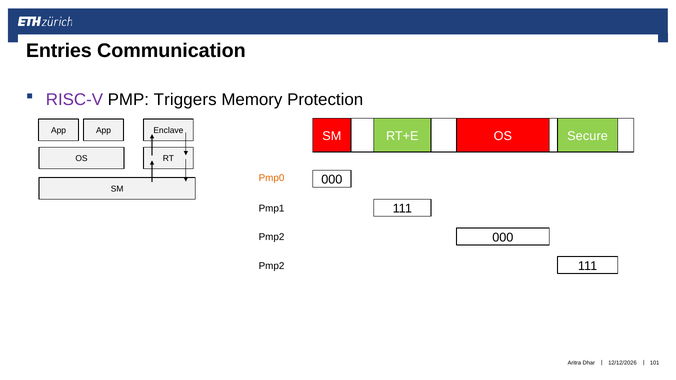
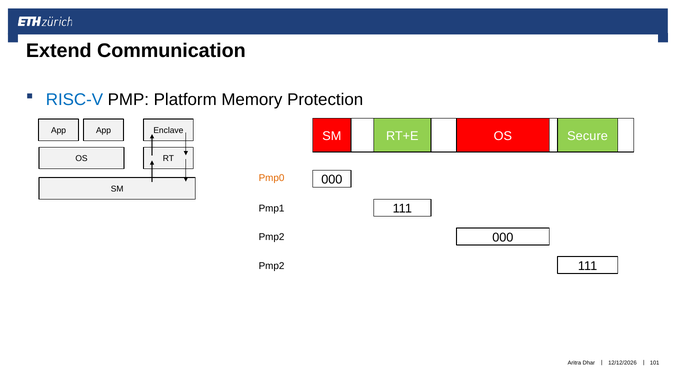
Entries: Entries -> Extend
RISC-V colour: purple -> blue
Triggers: Triggers -> Platform
